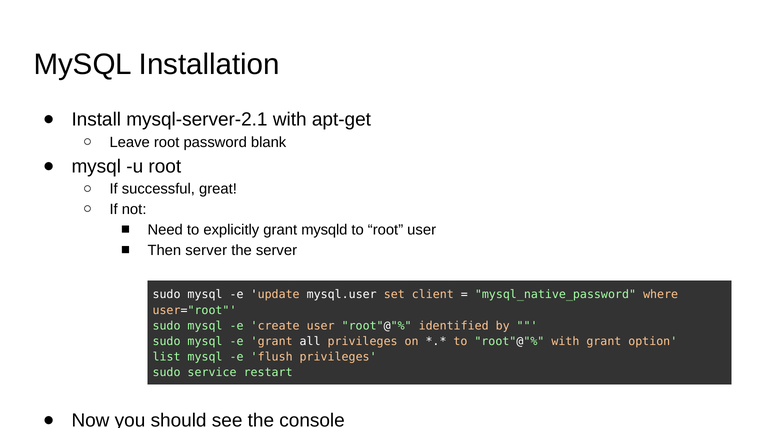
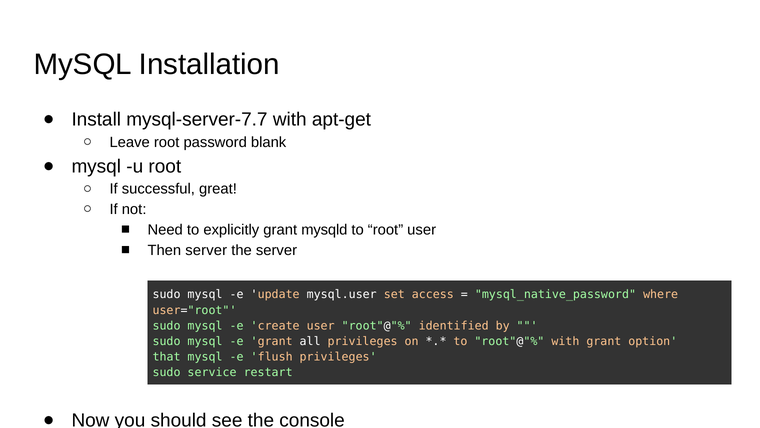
mysql-server-2.1: mysql-server-2.1 -> mysql-server-7.7
client: client -> access
list: list -> that
